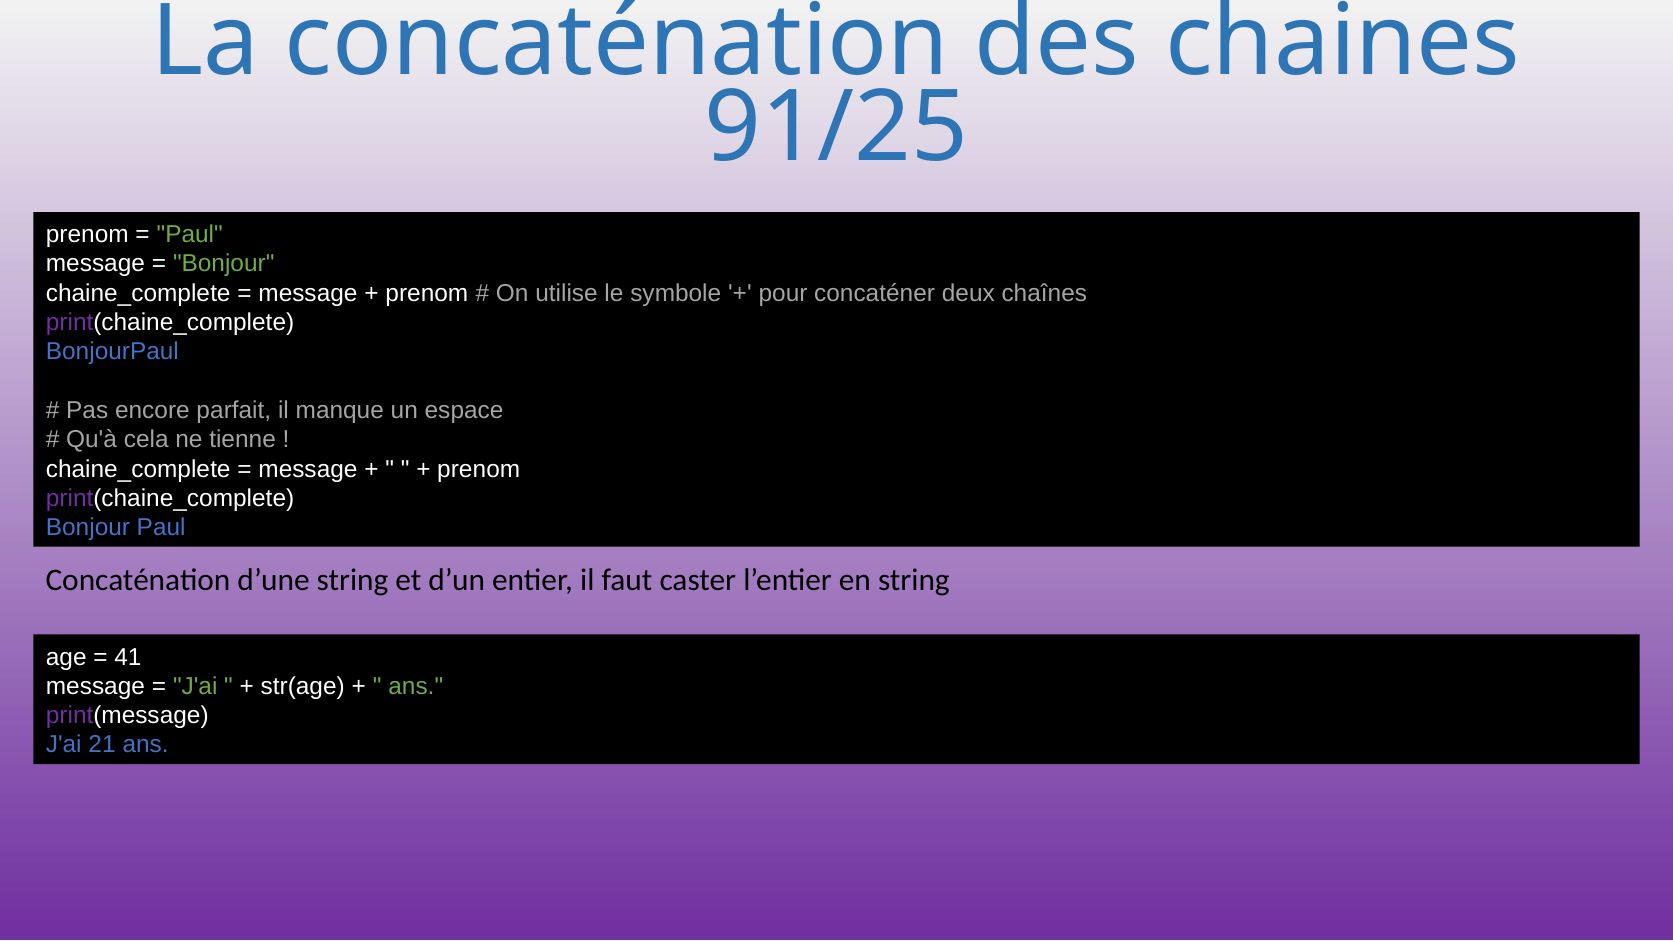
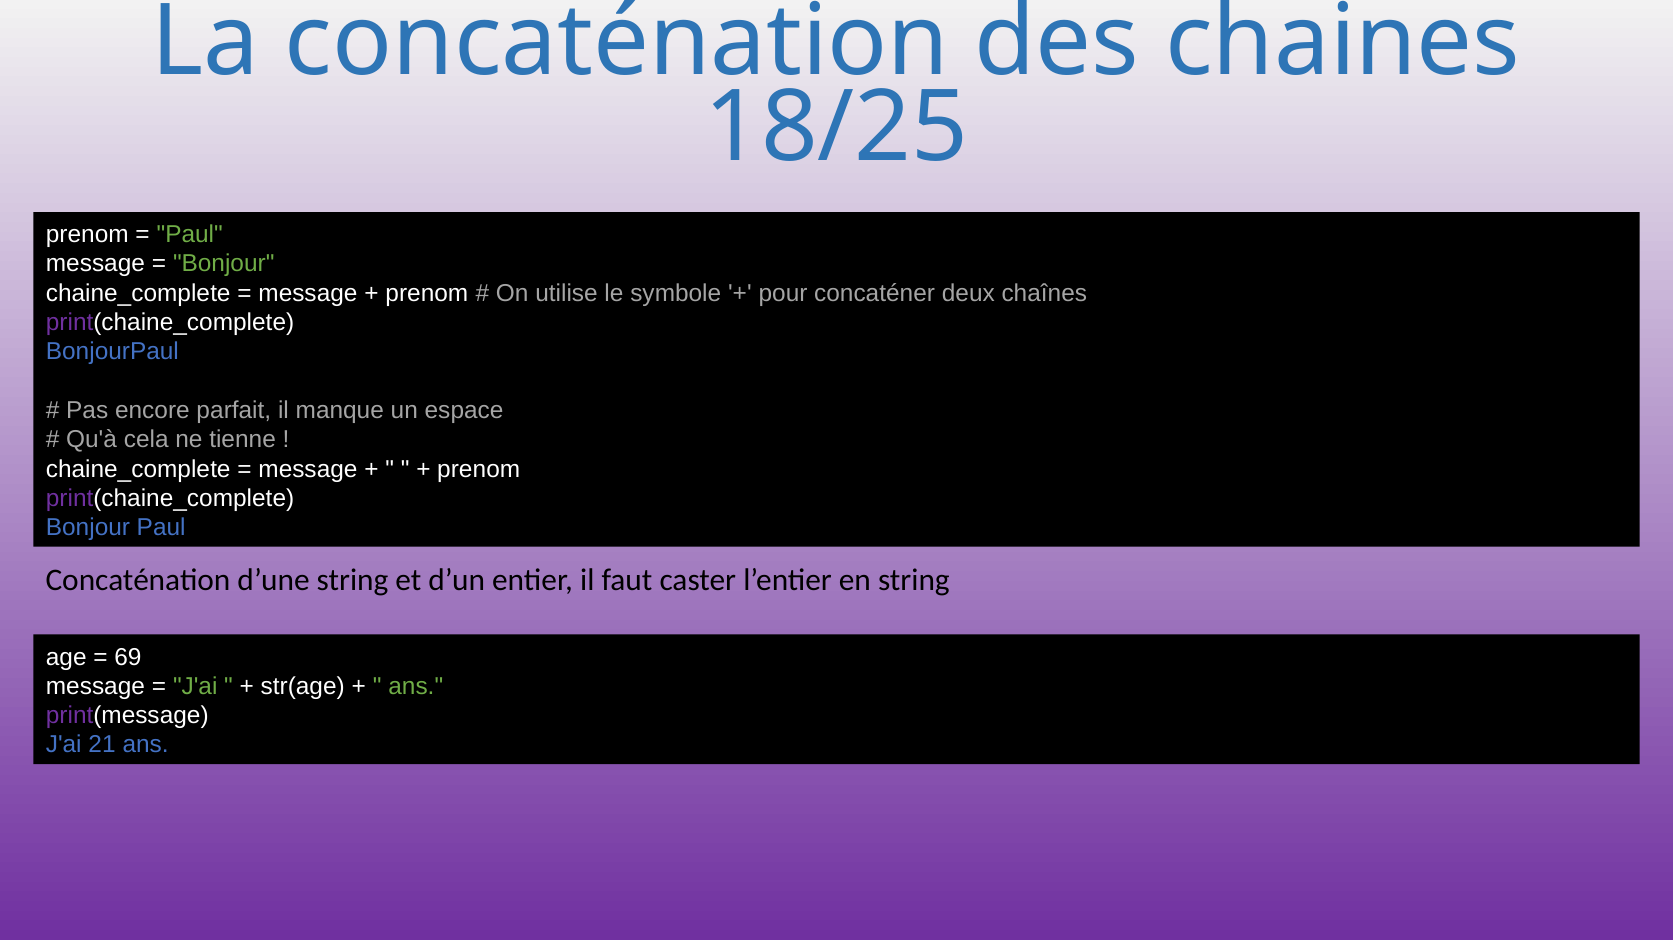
91/25: 91/25 -> 18/25
41: 41 -> 69
